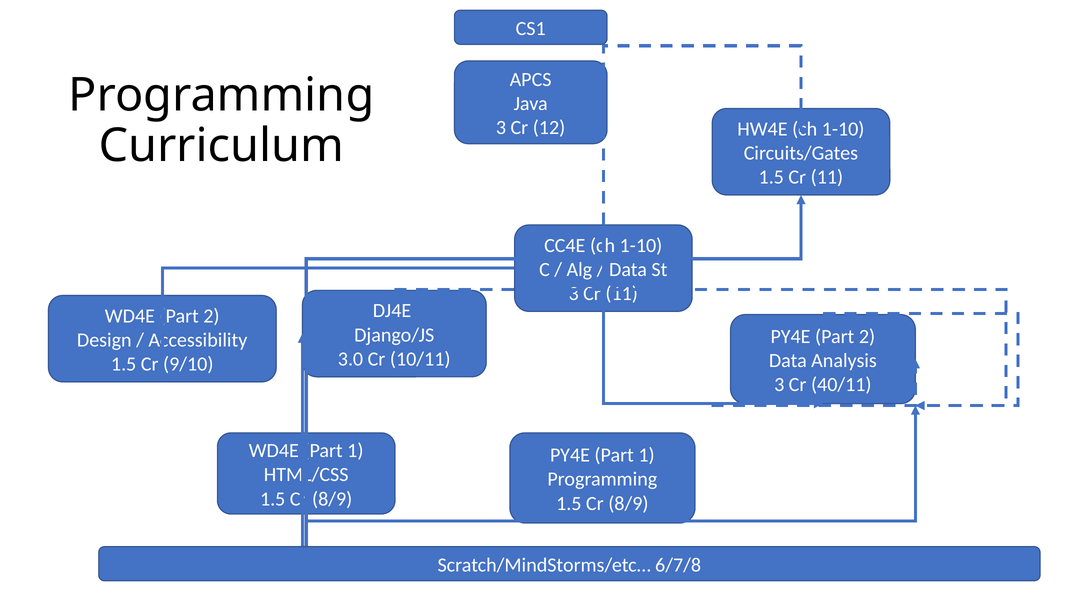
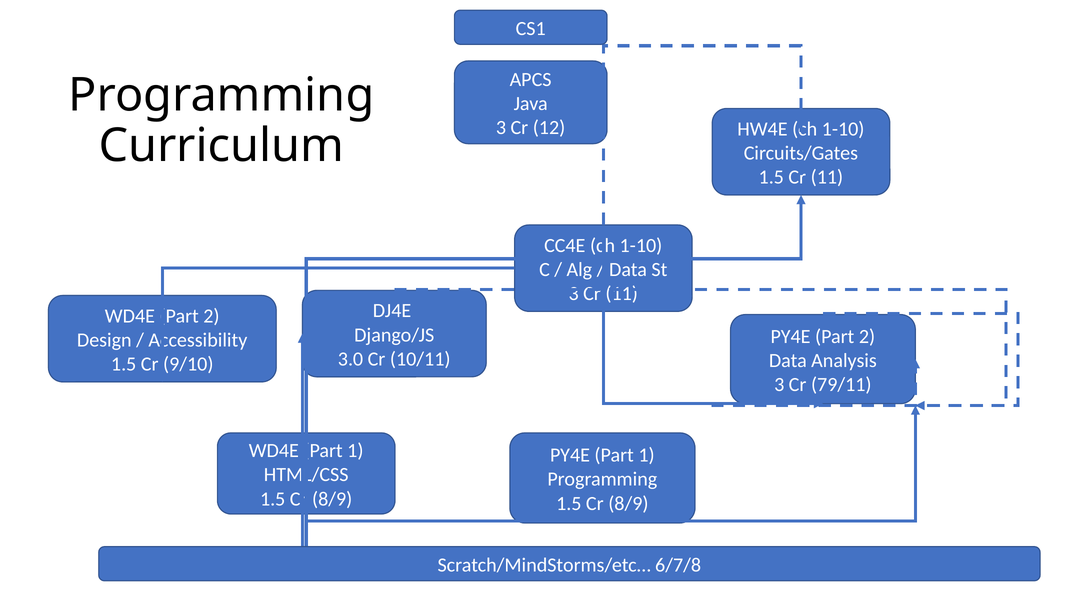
40/11: 40/11 -> 79/11
